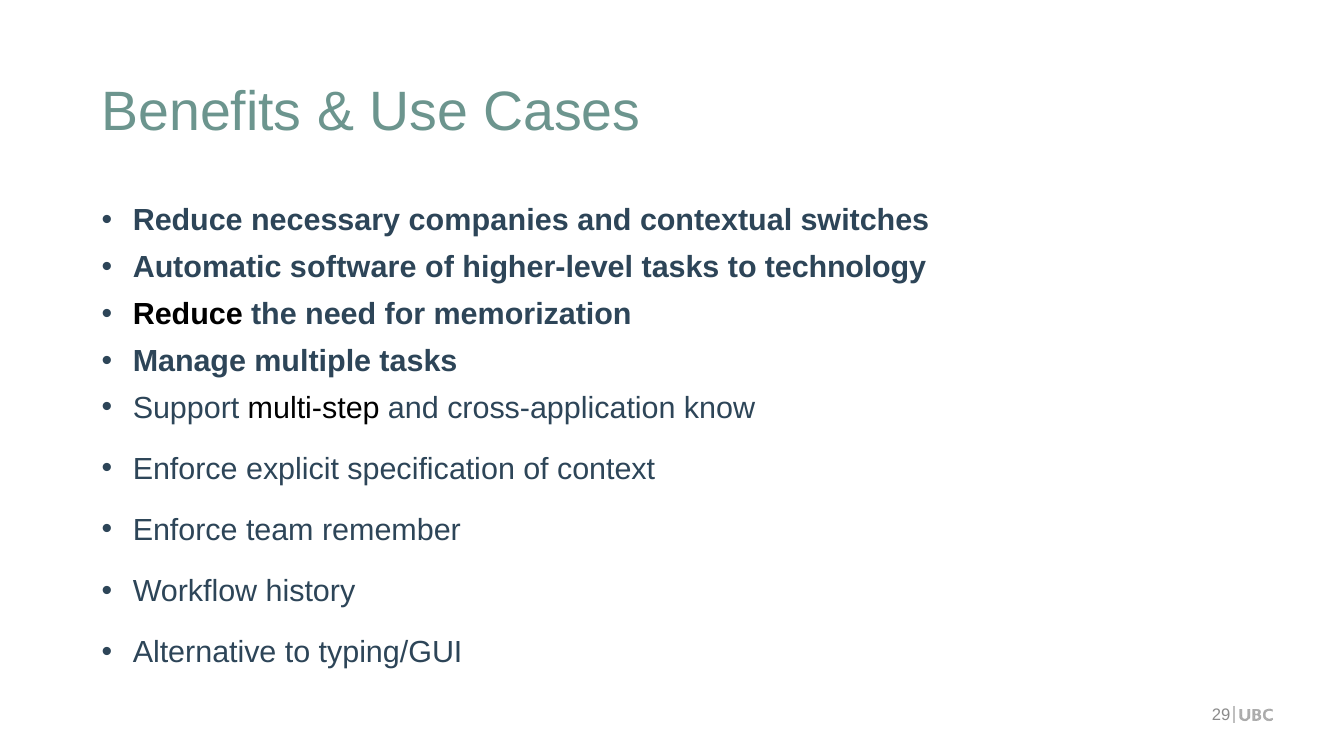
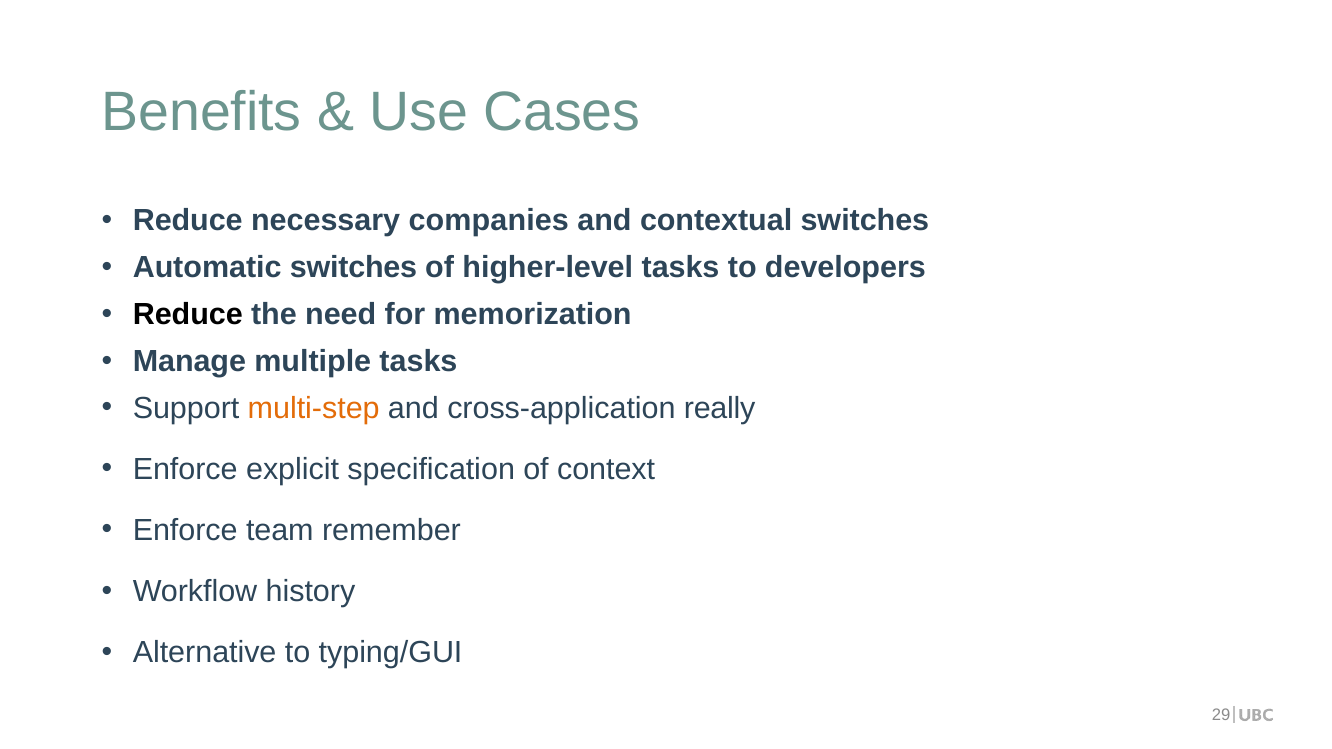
Automatic software: software -> switches
technology: technology -> developers
multi-step colour: black -> orange
know: know -> really
